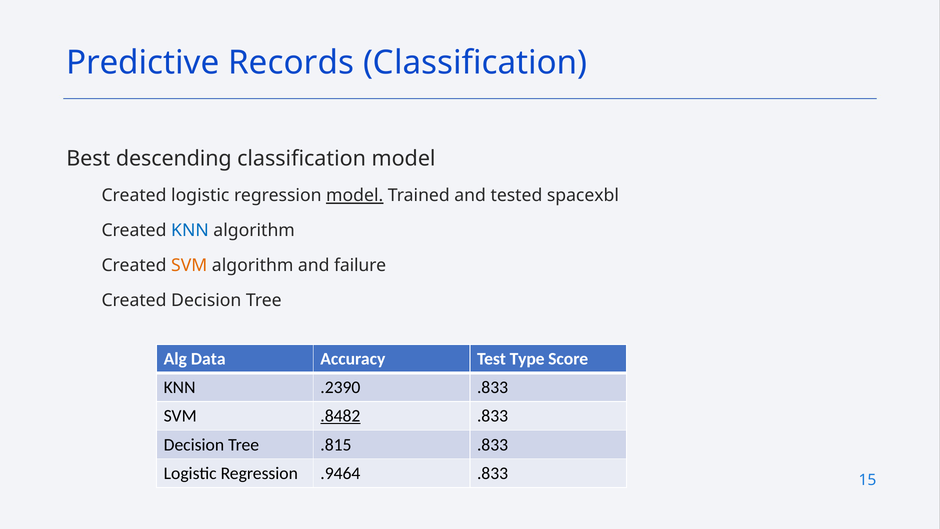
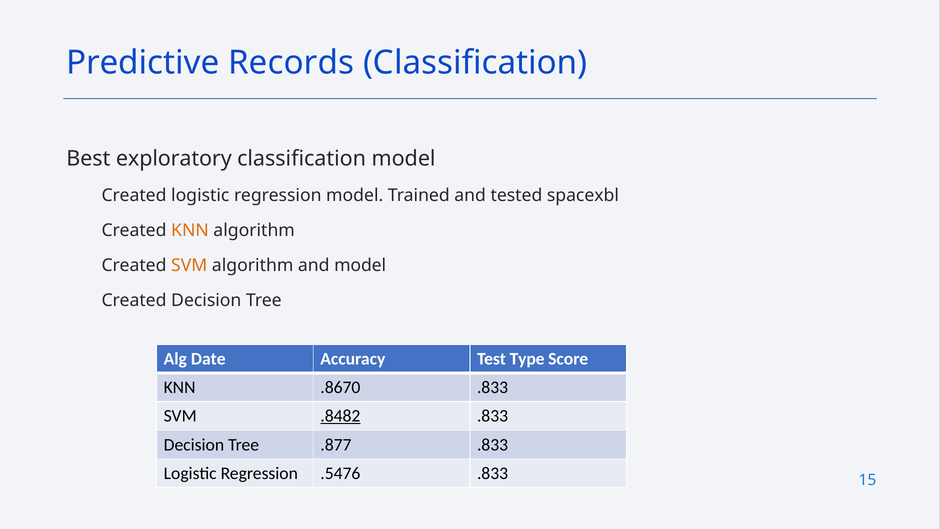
descending: descending -> exploratory
model at (355, 196) underline: present -> none
KNN at (190, 230) colour: blue -> orange
and failure: failure -> model
Data: Data -> Date
.2390: .2390 -> .8670
.815: .815 -> .877
.9464: .9464 -> .5476
